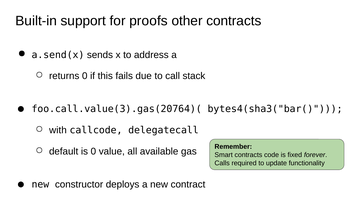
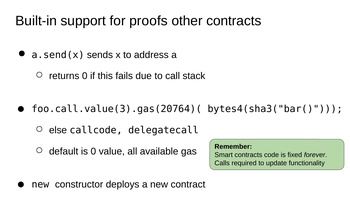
with: with -> else
